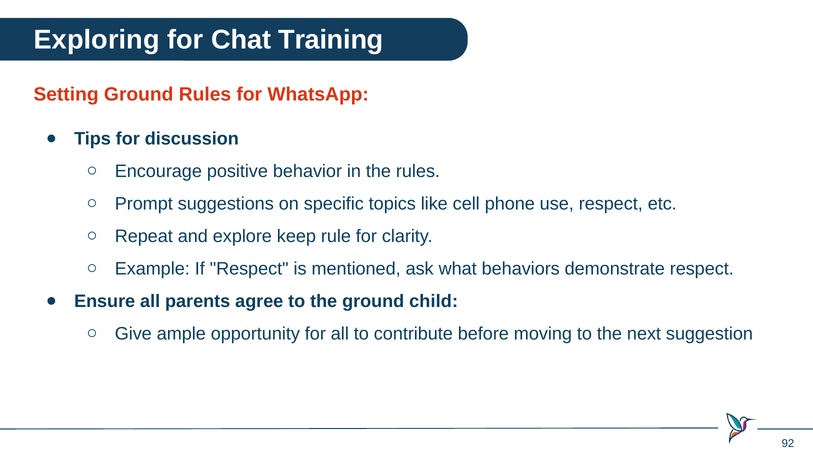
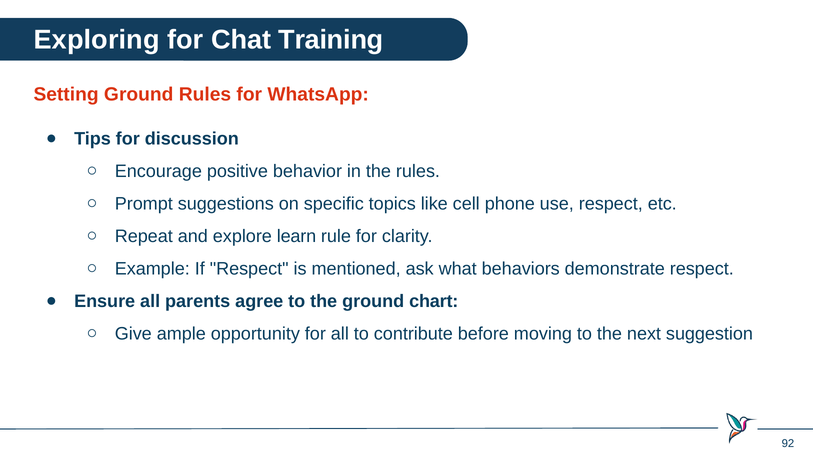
keep: keep -> learn
child: child -> chart
